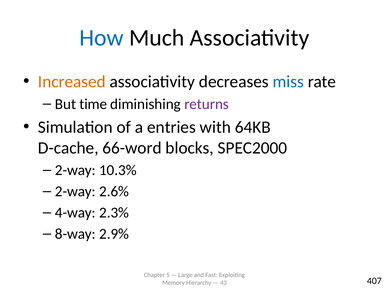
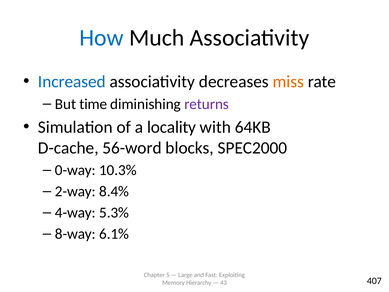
Increased colour: orange -> blue
miss colour: blue -> orange
entries: entries -> locality
66-word: 66-word -> 56-word
2-way at (75, 170): 2-way -> 0-way
2.6%: 2.6% -> 8.4%
2.3%: 2.3% -> 5.3%
2.9%: 2.9% -> 6.1%
